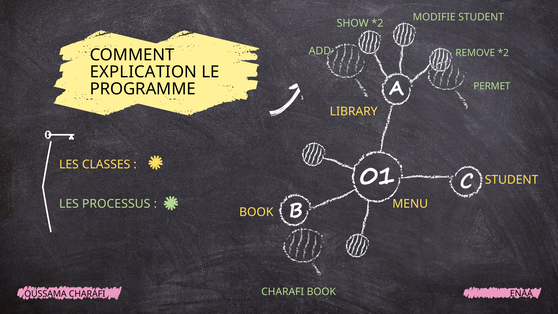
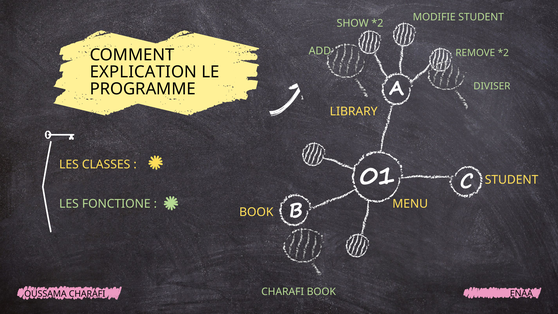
PERMET: PERMET -> DIVISER
PROCESSUS: PROCESSUS -> FONCTIONE
